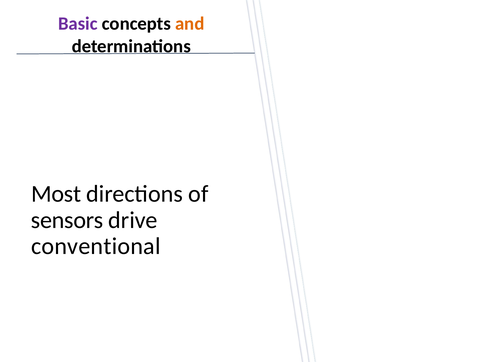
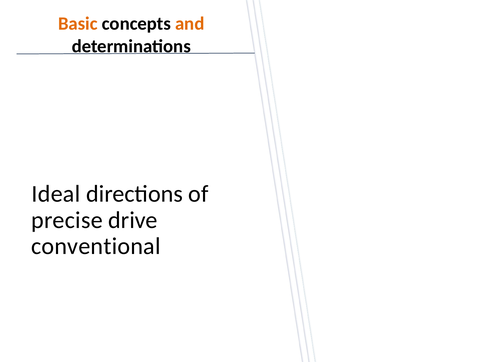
Basic colour: purple -> orange
Most: Most -> Ideal
sensors: sensors -> precise
